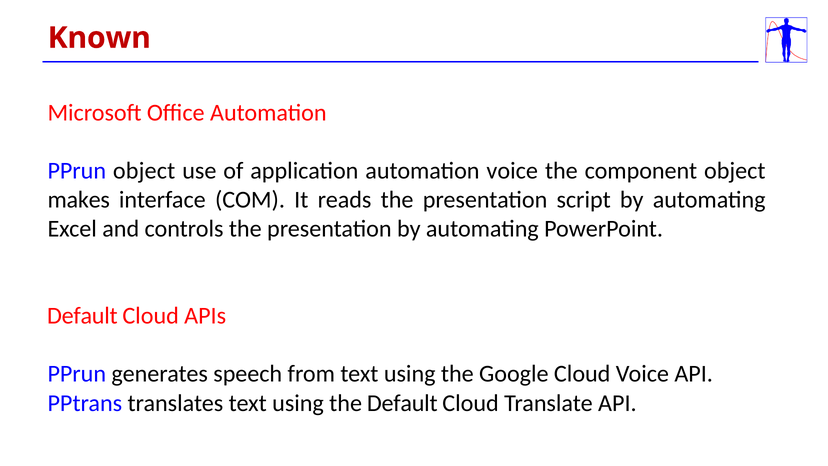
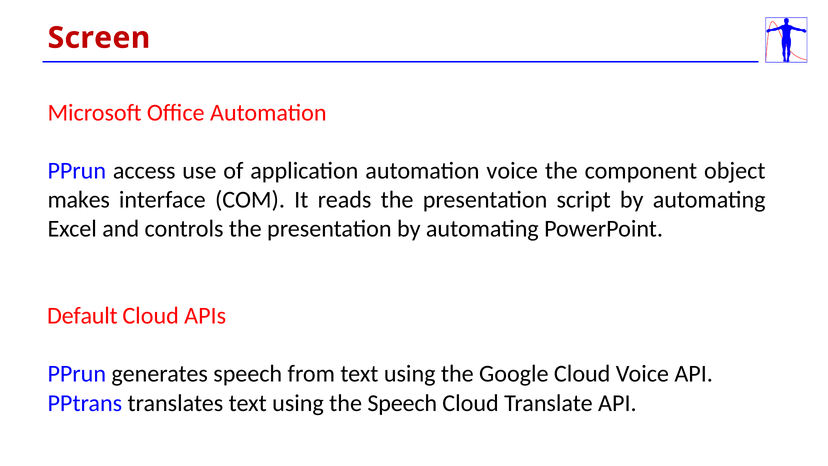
Known: Known -> Screen
PPrun object: object -> access
the Default: Default -> Speech
